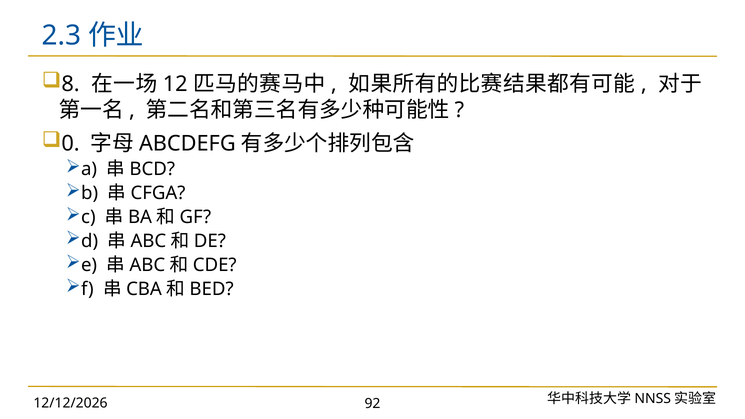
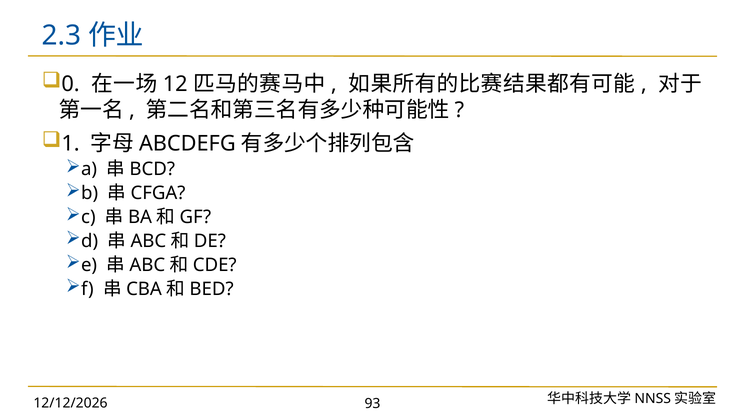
8: 8 -> 0
0: 0 -> 1
92: 92 -> 93
